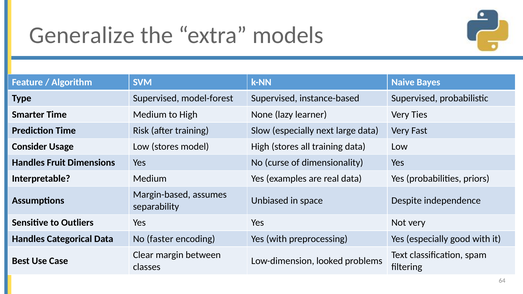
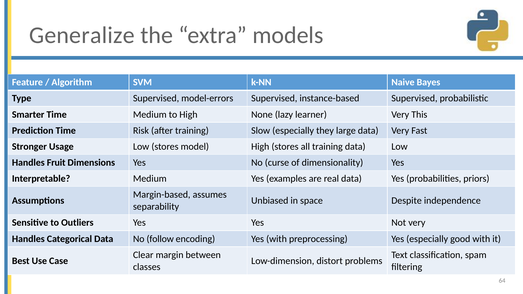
model-forest: model-forest -> model-errors
Ties: Ties -> This
next: next -> they
Consider: Consider -> Stronger
faster: faster -> follow
looked: looked -> distort
